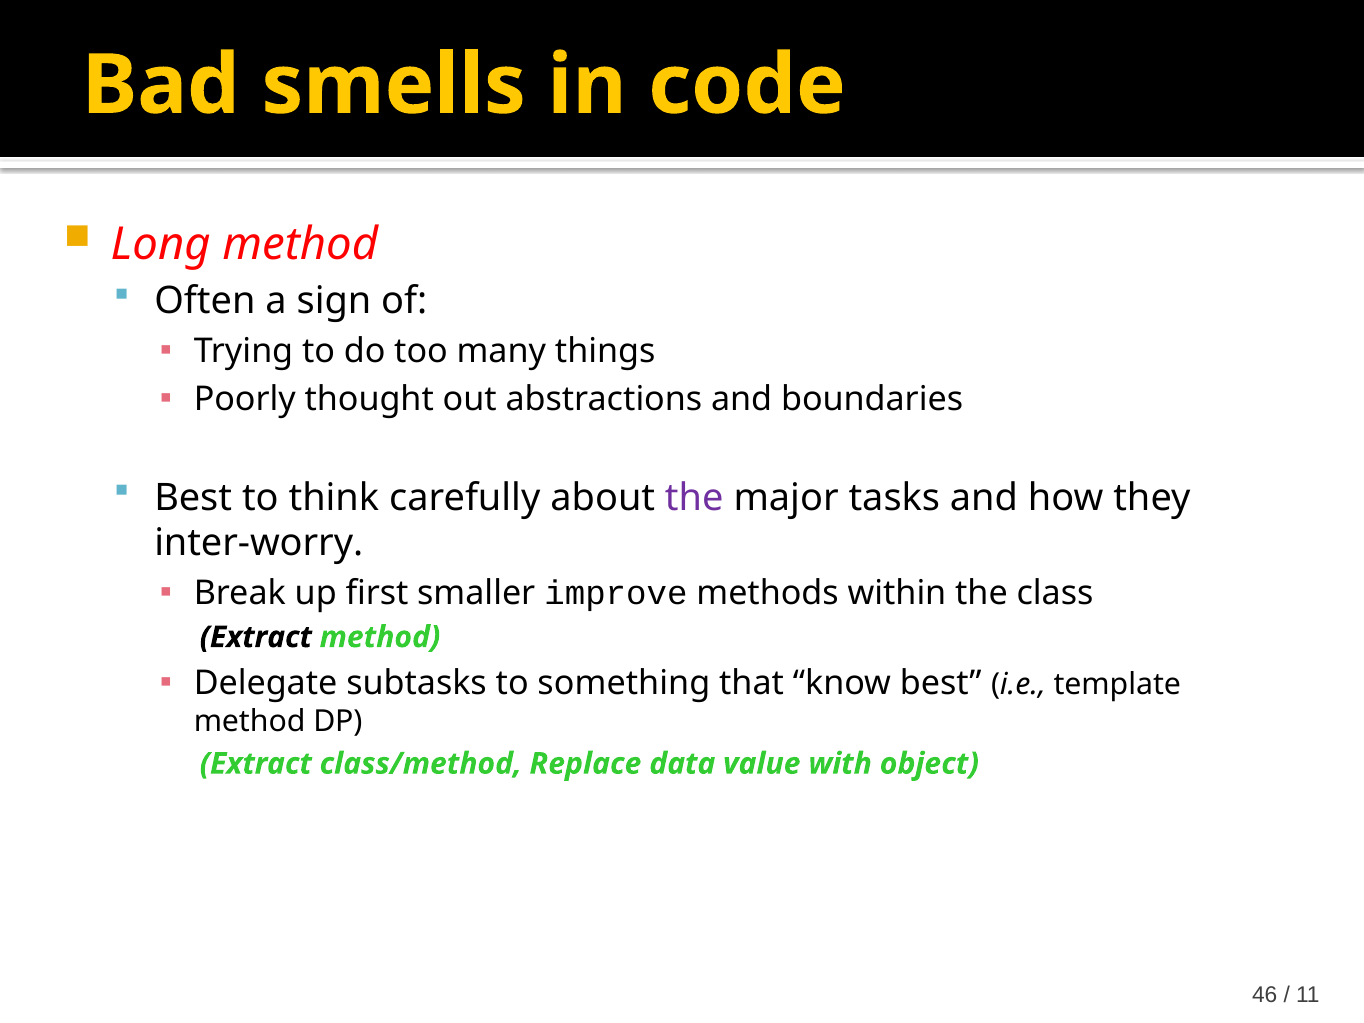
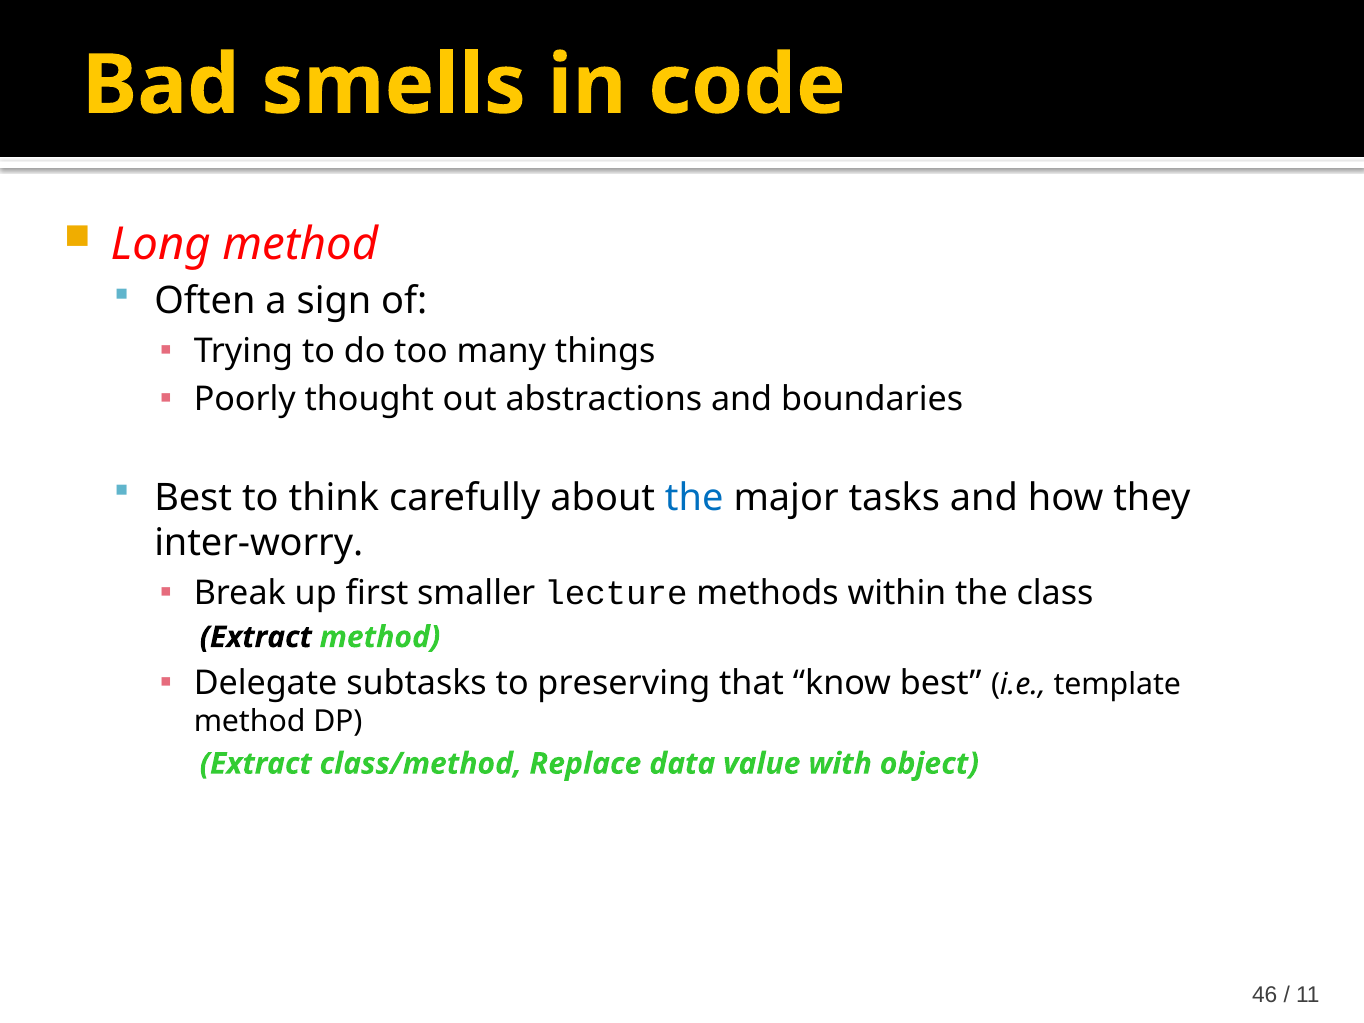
the at (694, 498) colour: purple -> blue
improve: improve -> lecture
something: something -> preserving
